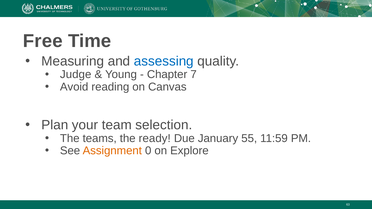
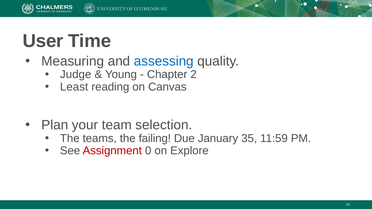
Free: Free -> User
7: 7 -> 2
Avoid: Avoid -> Least
ready: ready -> failing
55: 55 -> 35
Assignment colour: orange -> red
